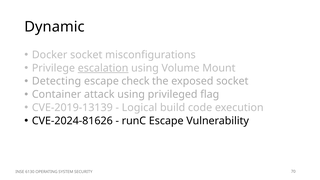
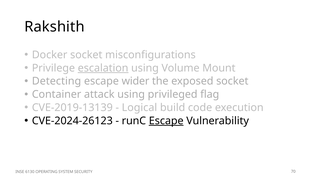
Dynamic: Dynamic -> Rakshith
check: check -> wider
CVE-2024-81626: CVE-2024-81626 -> CVE-2024-26123
Escape at (166, 121) underline: none -> present
